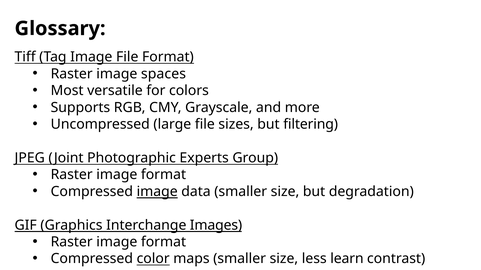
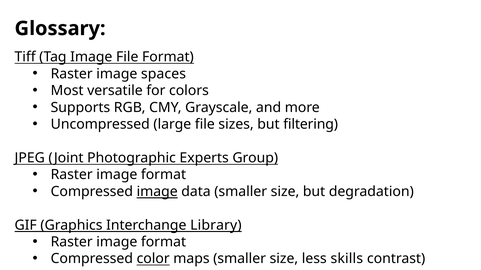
Images: Images -> Library
learn: learn -> skills
